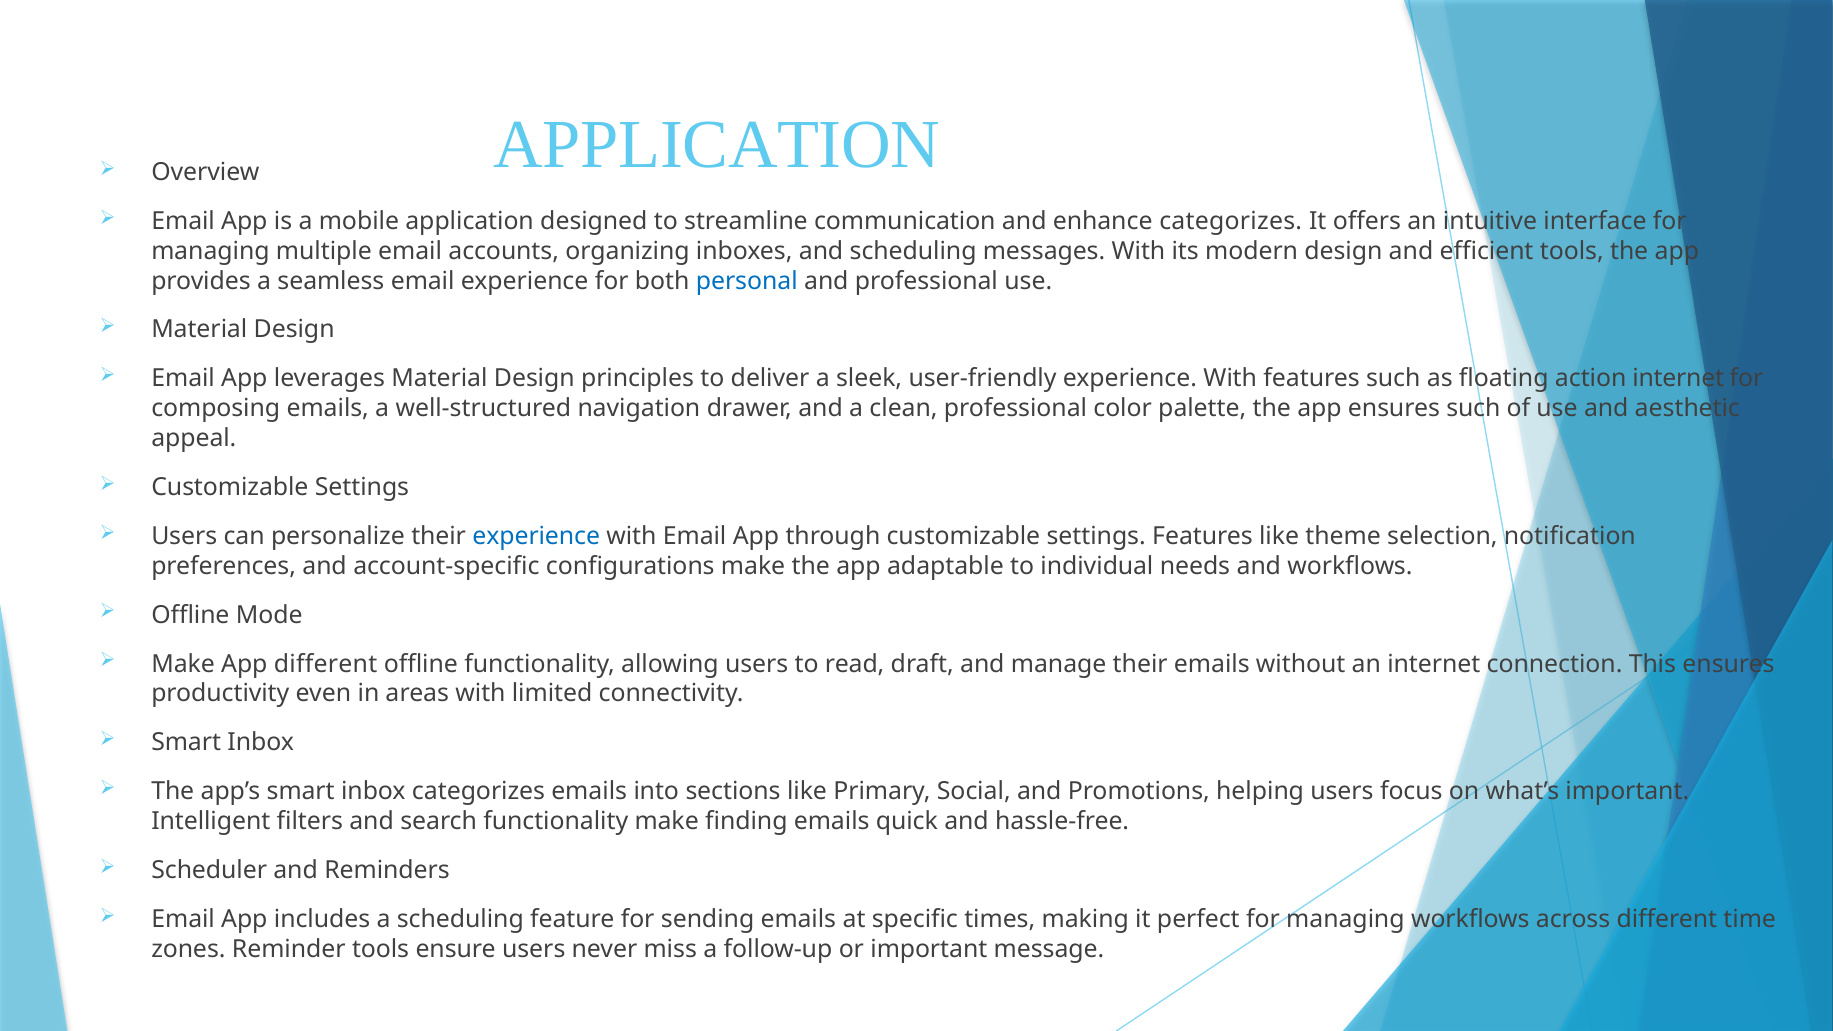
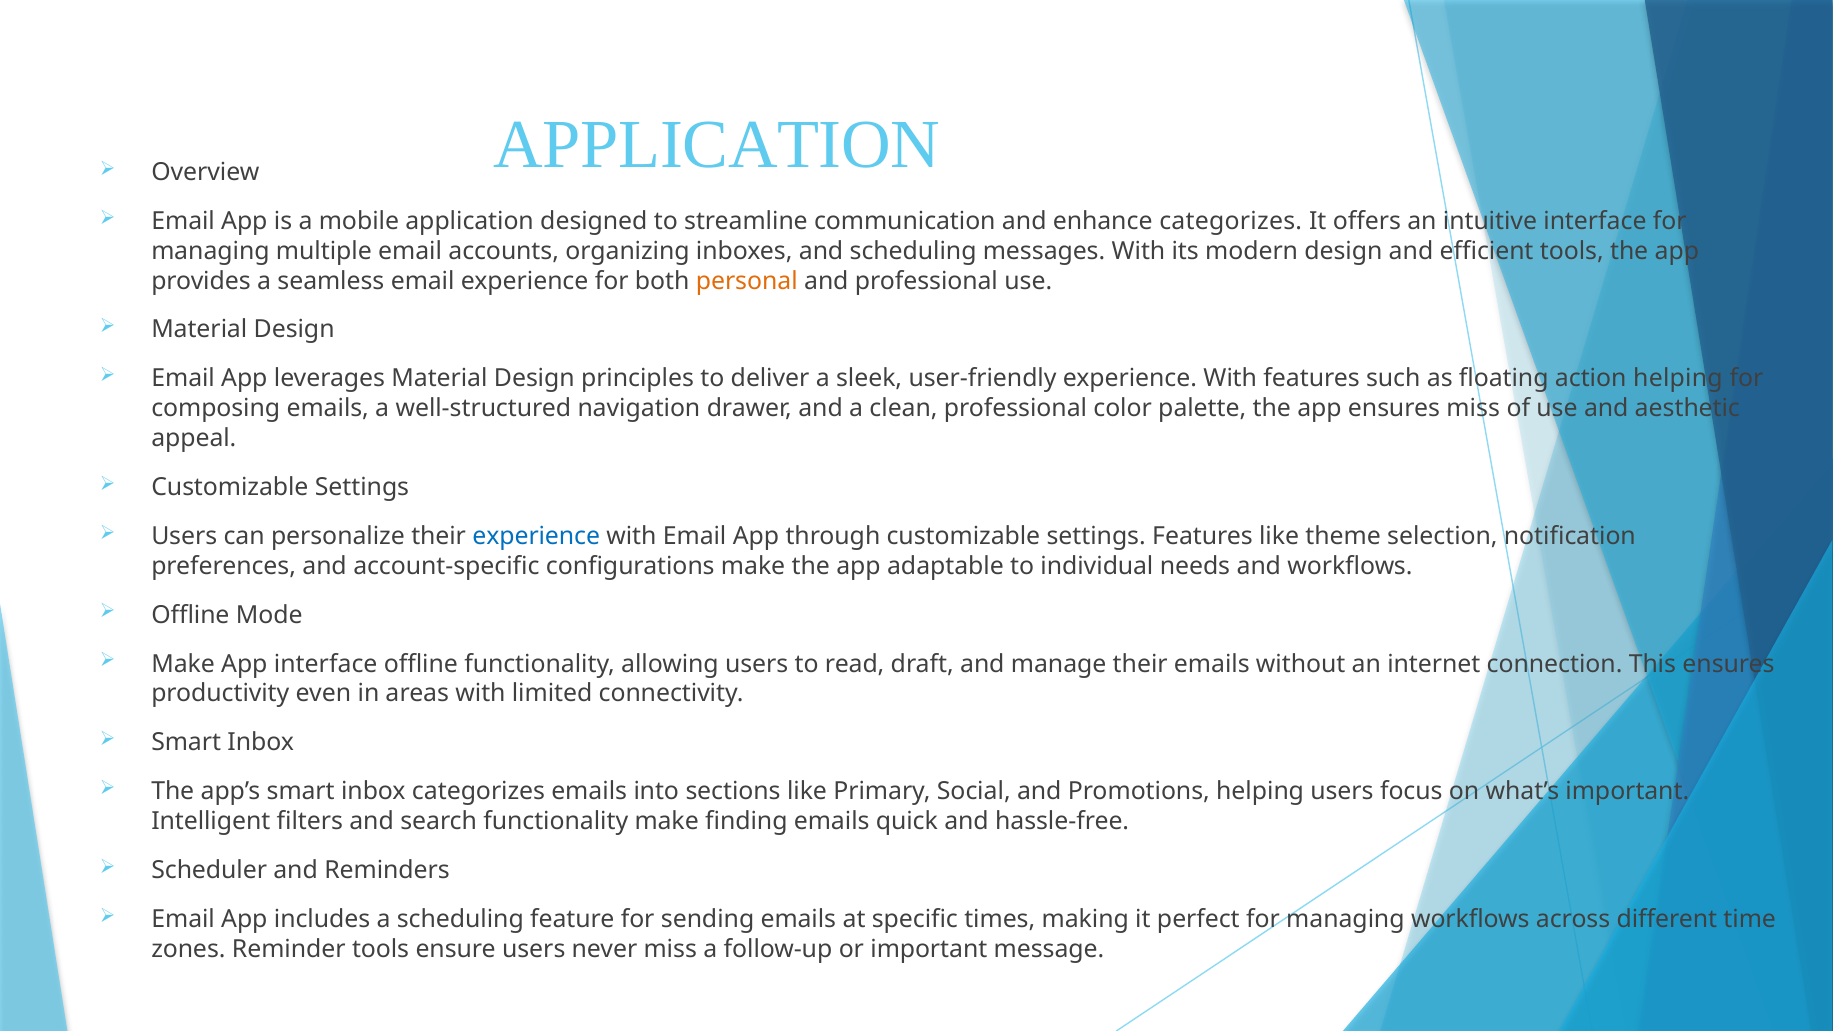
personal colour: blue -> orange
action internet: internet -> helping
ensures such: such -> miss
App different: different -> interface
